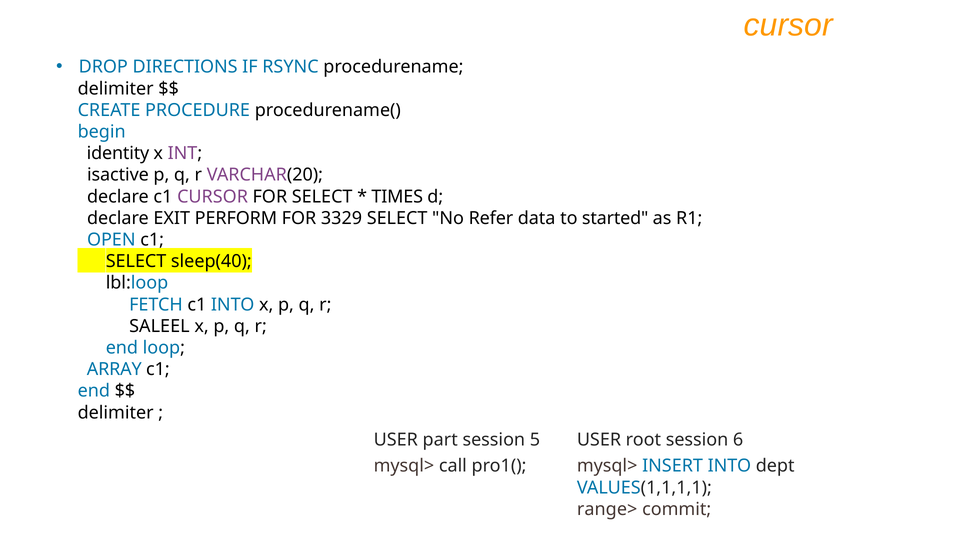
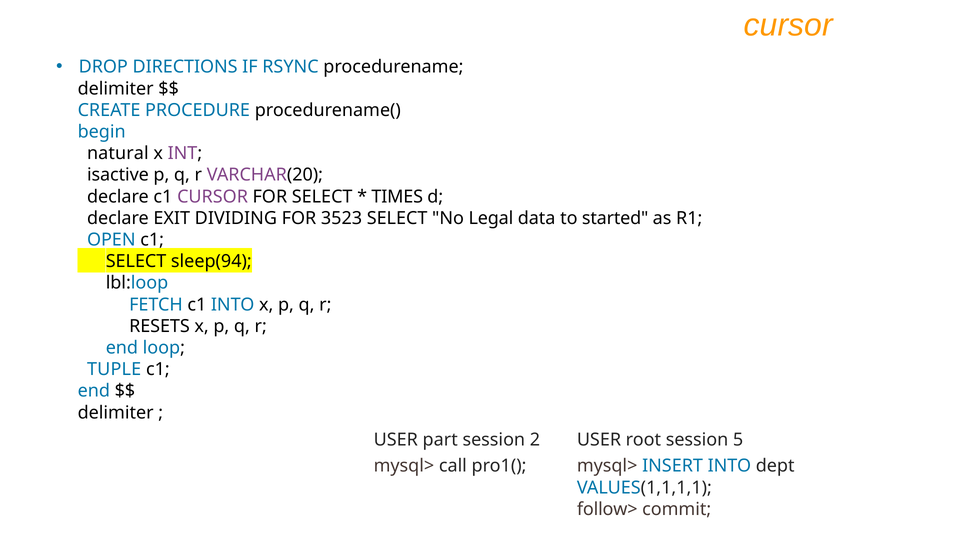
identity: identity -> natural
PERFORM: PERFORM -> DIVIDING
3329: 3329 -> 3523
Refer: Refer -> Legal
sleep(40: sleep(40 -> sleep(94
SALEEL: SALEEL -> RESETS
ARRAY: ARRAY -> TUPLE
5: 5 -> 2
6: 6 -> 5
range>: range> -> follow>
